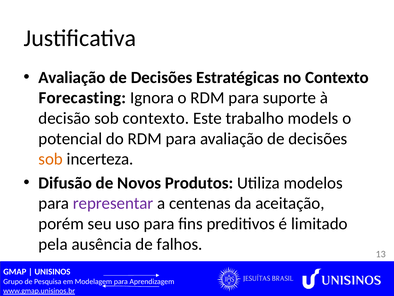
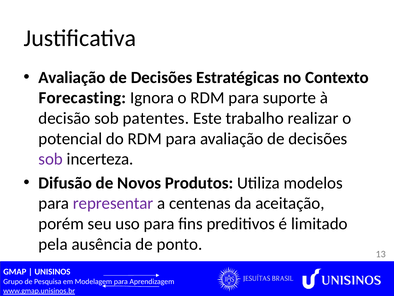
sob contexto: contexto -> patentes
models: models -> realizar
sob at (51, 159) colour: orange -> purple
falhos: falhos -> ponto
